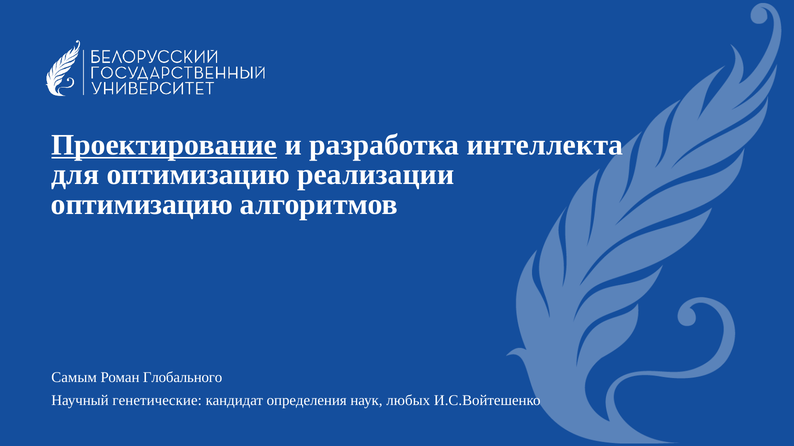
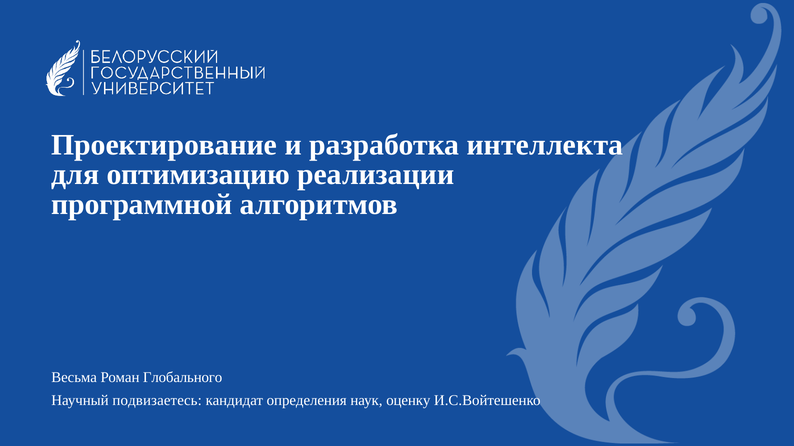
Проектирование underline: present -> none
оптимизацию at (142, 205): оптимизацию -> программной
Самым: Самым -> Весьма
генетические: генетические -> подвизаетесь
любых: любых -> оценку
